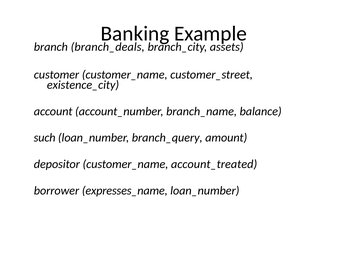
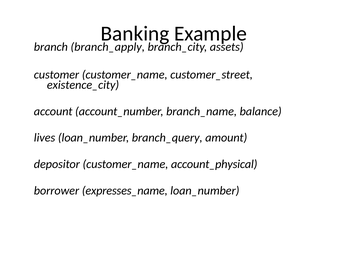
branch_deals: branch_deals -> branch_apply
such: such -> lives
account_treated: account_treated -> account_physical
